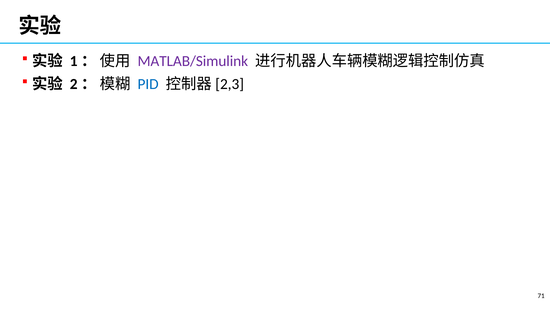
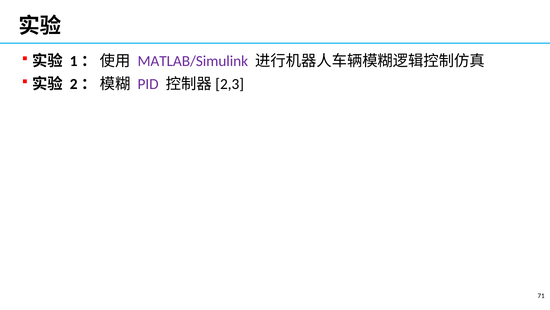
PID colour: blue -> purple
